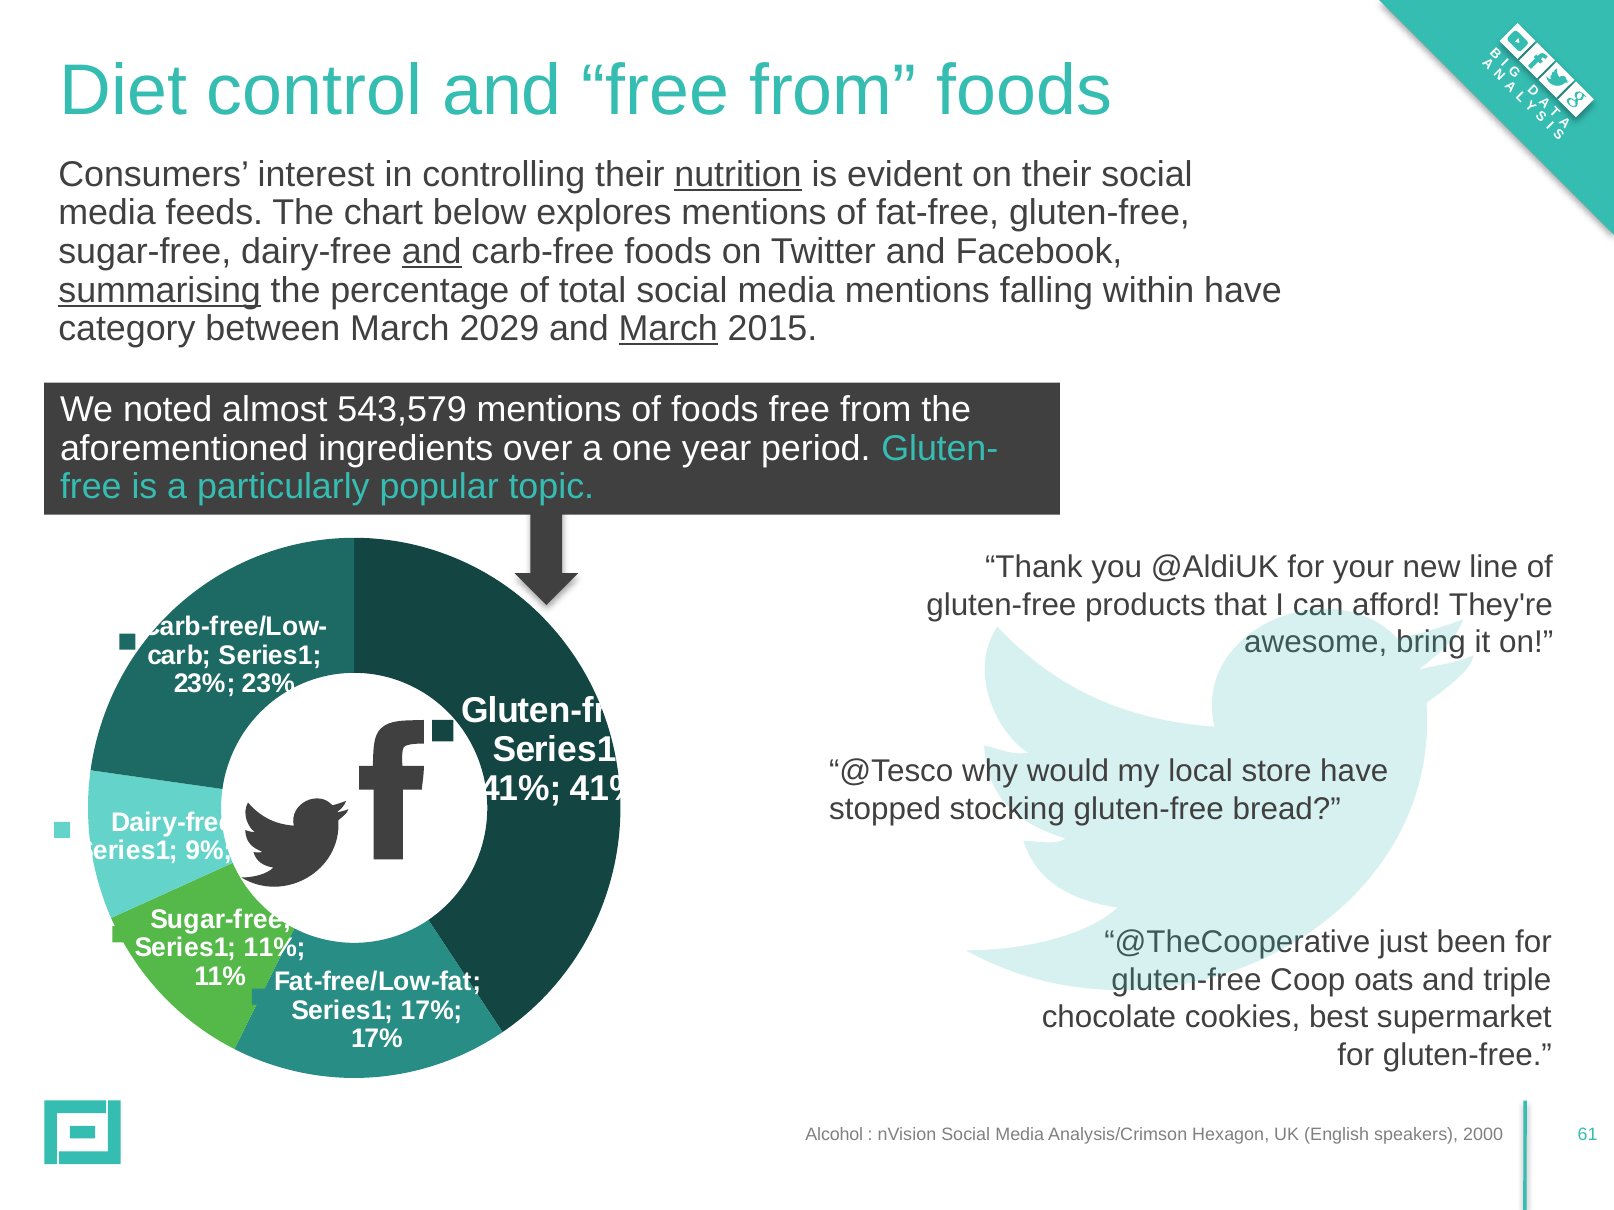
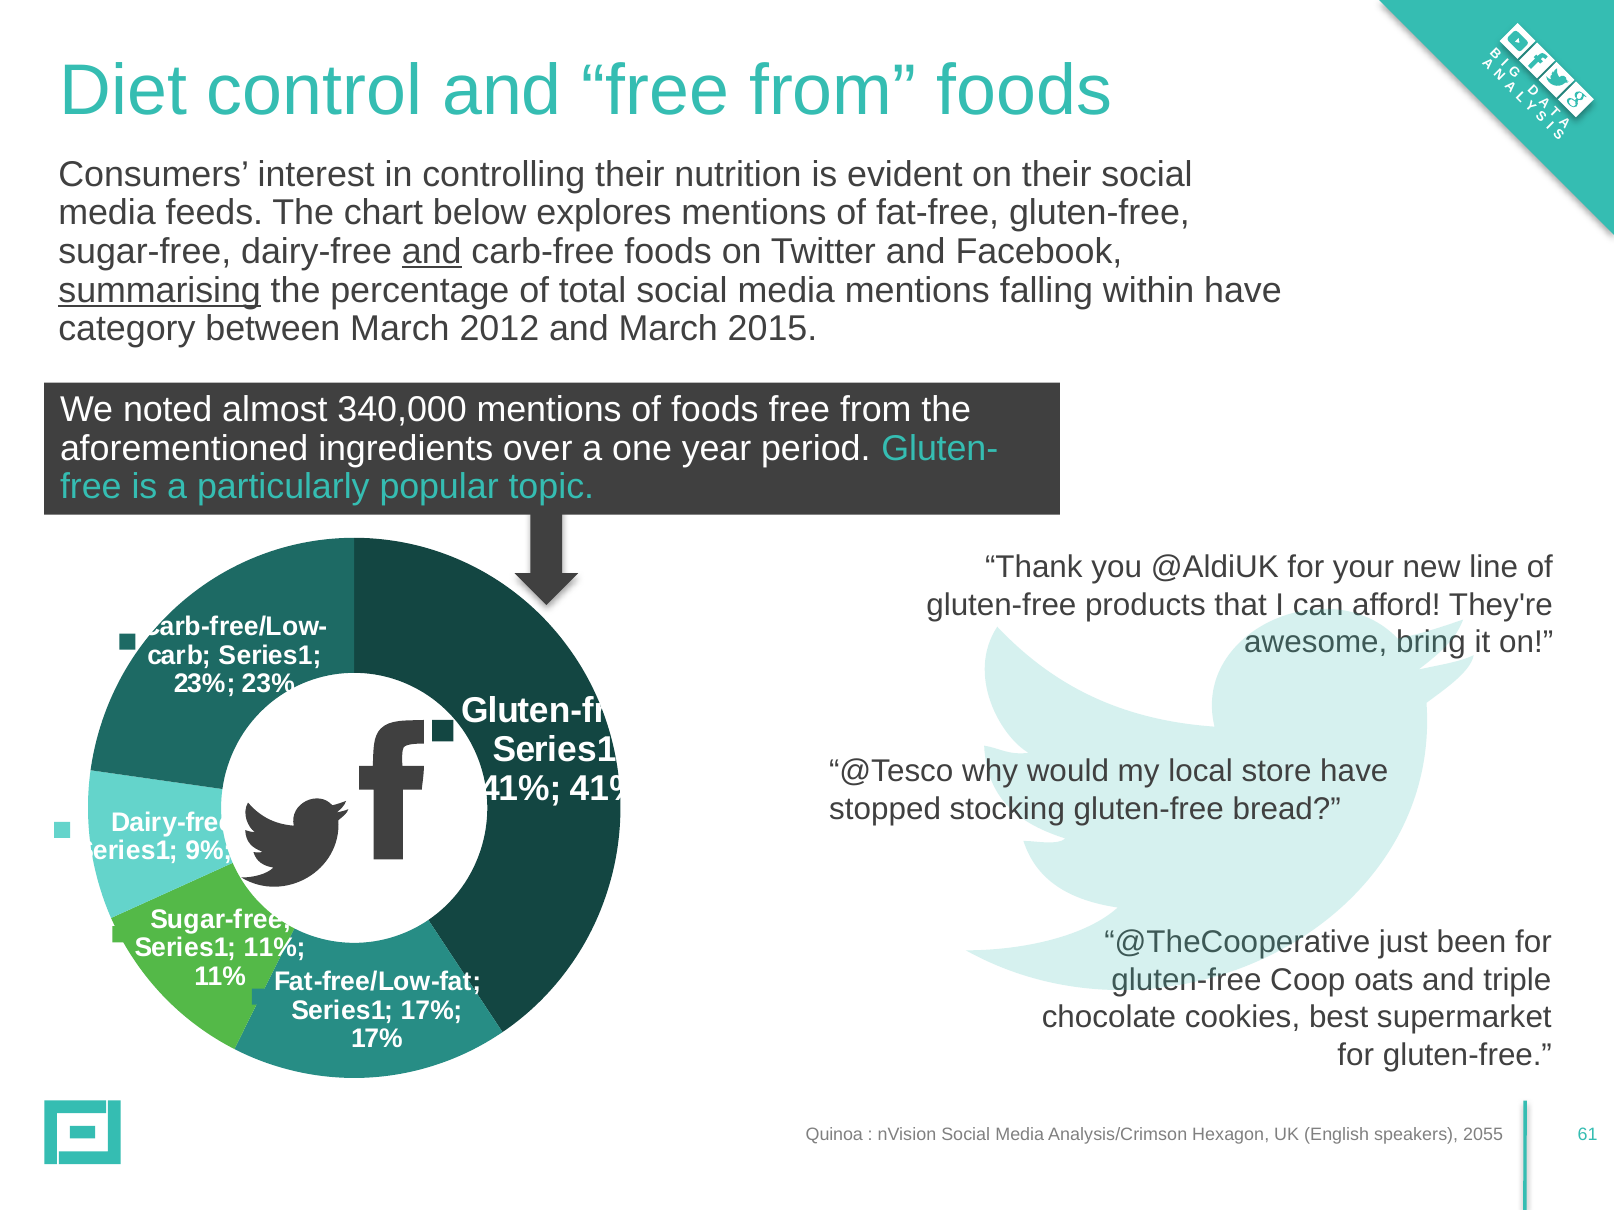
nutrition underline: present -> none
2029: 2029 -> 2012
March at (668, 329) underline: present -> none
543,579: 543,579 -> 340,000
Alcohol: Alcohol -> Quinoa
2000: 2000 -> 2055
